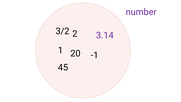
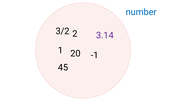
number colour: purple -> blue
